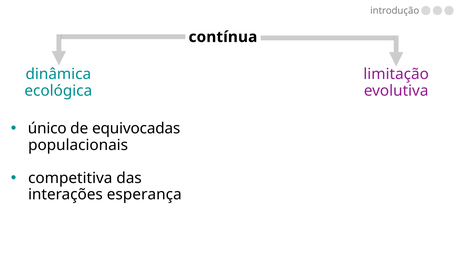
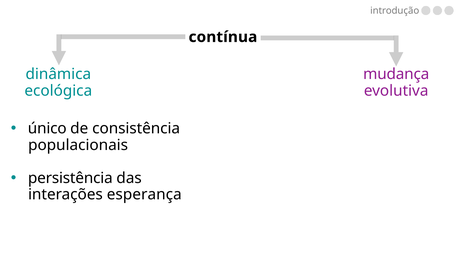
limitação: limitação -> mudança
equivocadas: equivocadas -> consistência
competitiva: competitiva -> persistência
